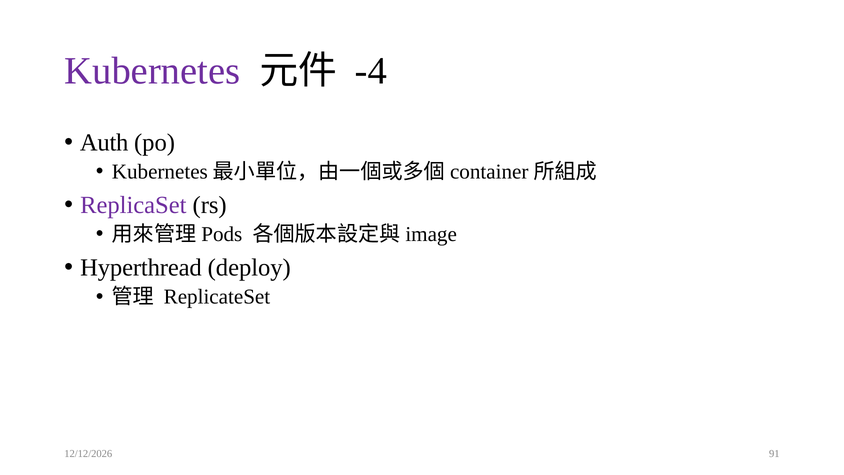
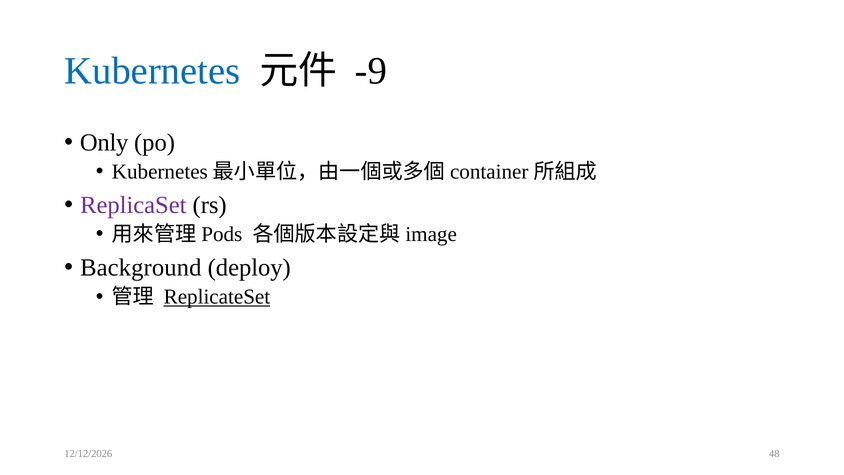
Kubernetes colour: purple -> blue
-4: -4 -> -9
Auth: Auth -> Only
Hyperthread: Hyperthread -> Background
ReplicateSet underline: none -> present
91: 91 -> 48
